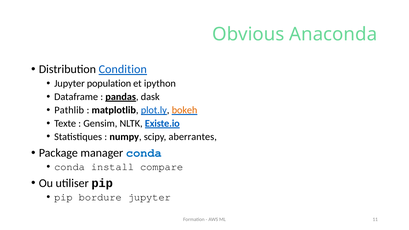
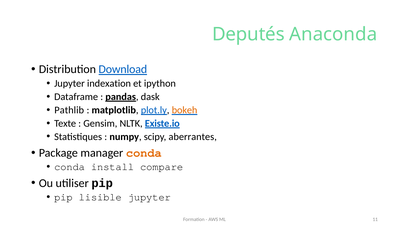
Obvious: Obvious -> Deputés
Condition: Condition -> Download
population: population -> indexation
conda at (144, 153) colour: blue -> orange
bordure: bordure -> lisible
